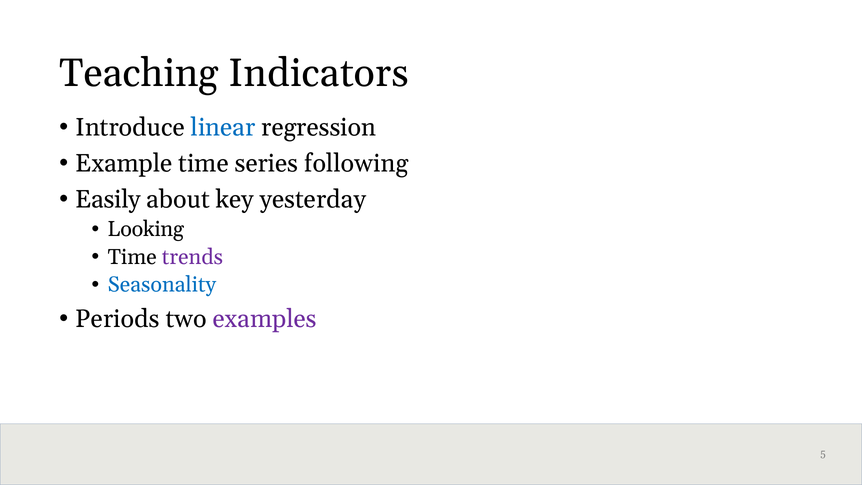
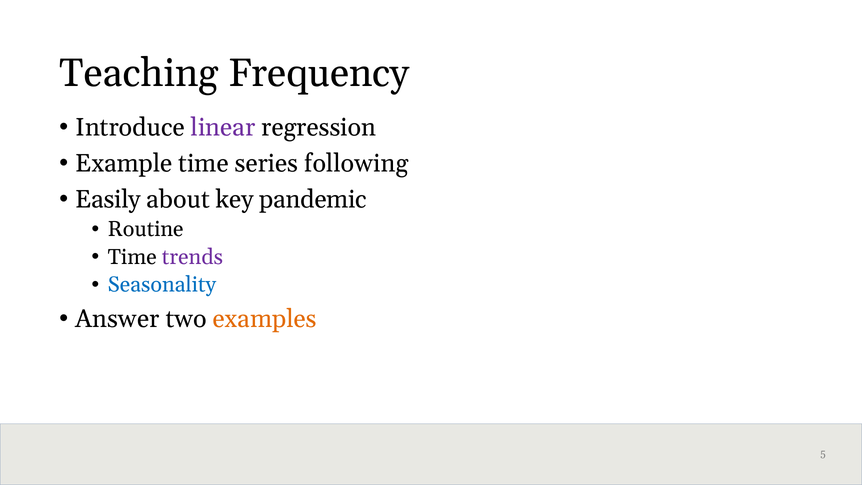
Indicators: Indicators -> Frequency
linear colour: blue -> purple
yesterday: yesterday -> pandemic
Looking: Looking -> Routine
Periods: Periods -> Answer
examples colour: purple -> orange
